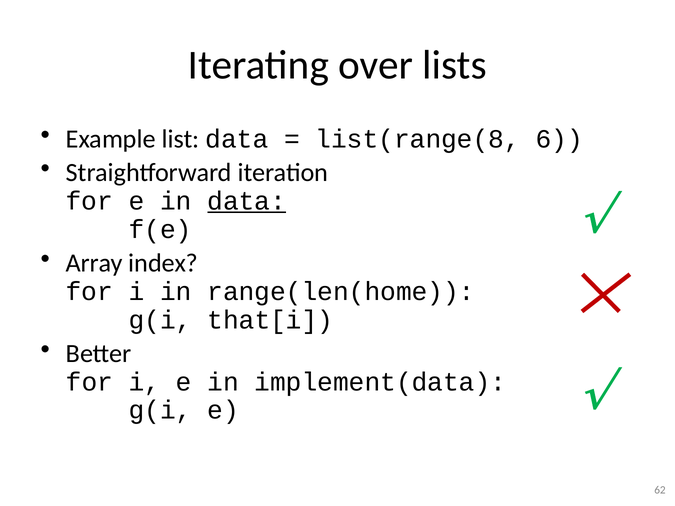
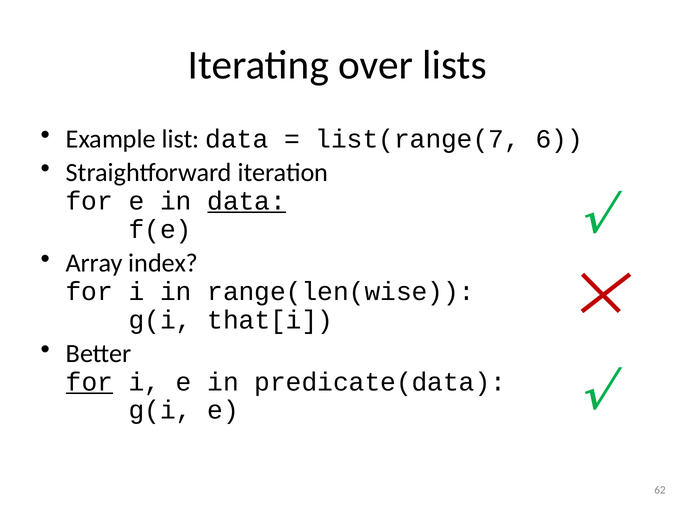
list(range(8: list(range(8 -> list(range(7
range(len(home: range(len(home -> range(len(wise
for at (89, 382) underline: none -> present
implement(data: implement(data -> predicate(data
